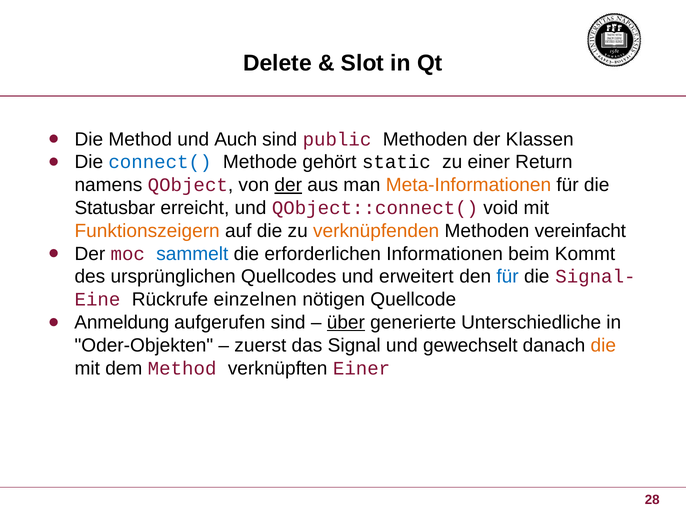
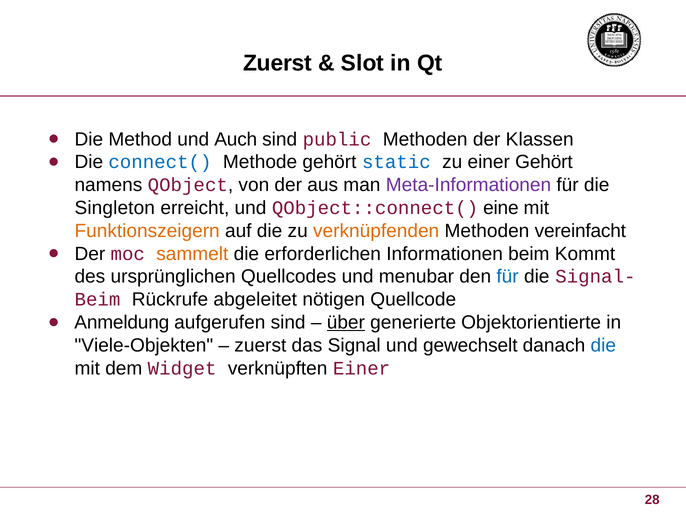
Delete at (278, 63): Delete -> Zuerst
static colour: black -> blue
einer Return: Return -> Gehört
der at (288, 185) underline: present -> none
Meta-Informationen colour: orange -> purple
Statusbar: Statusbar -> Singleton
void: void -> eine
sammelt colour: blue -> orange
erweitert: erweitert -> menubar
Eine at (97, 299): Eine -> Beim
einzelnen: einzelnen -> abgeleitet
Unterschiedliche: Unterschiedliche -> Objektorientierte
Oder-Objekten: Oder-Objekten -> Viele-Objekten
die at (603, 345) colour: orange -> blue
dem Method: Method -> Widget
